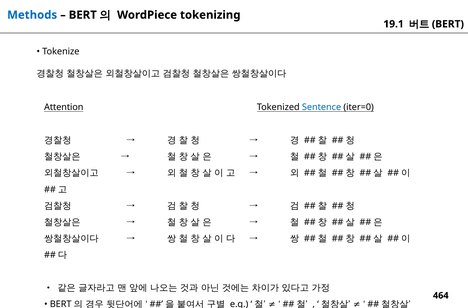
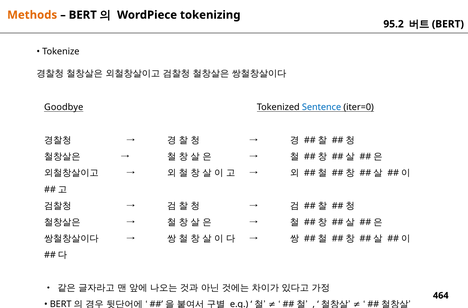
Methods colour: blue -> orange
19.1: 19.1 -> 95.2
Attention: Attention -> Goodbye
